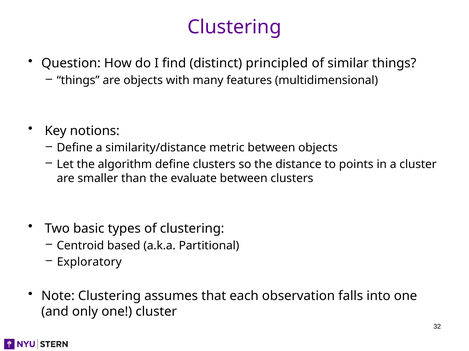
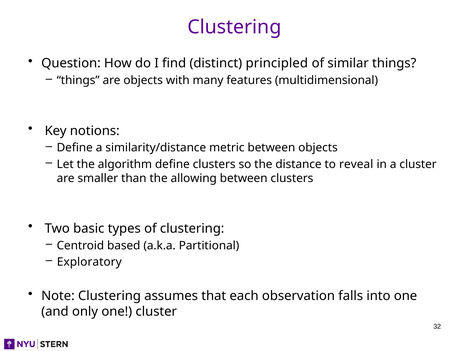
points: points -> reveal
evaluate: evaluate -> allowing
